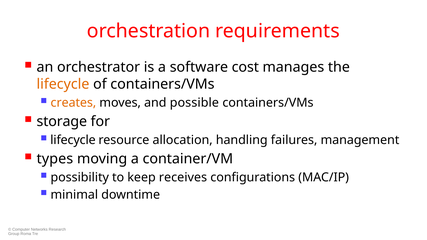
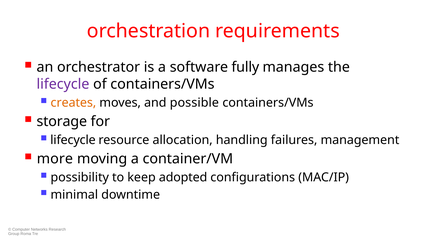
cost: cost -> fully
lifecycle at (63, 84) colour: orange -> purple
types: types -> more
receives: receives -> adopted
